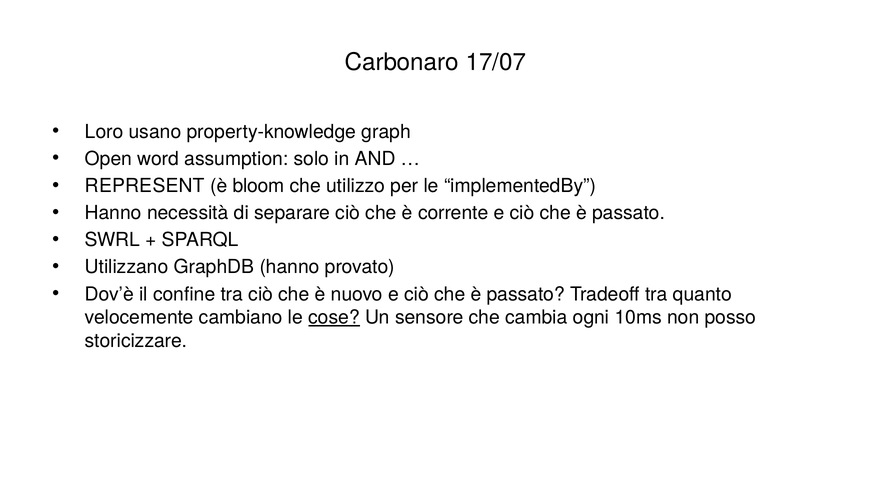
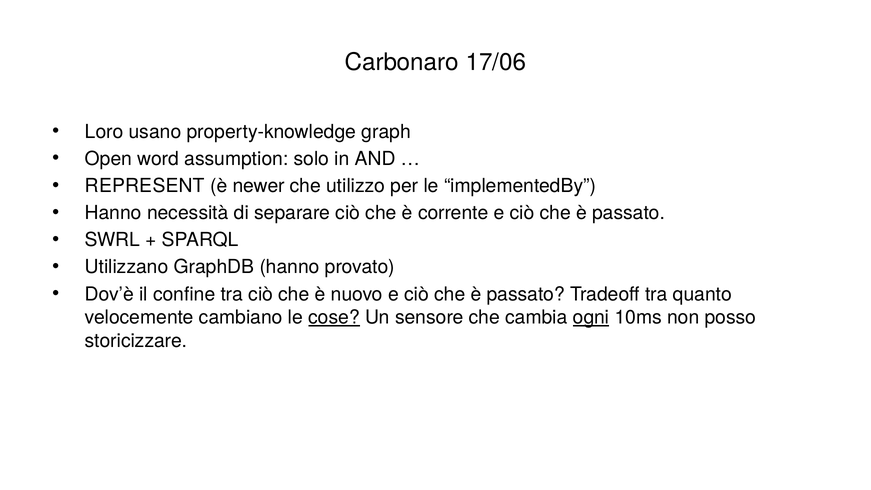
17/07: 17/07 -> 17/06
bloom: bloom -> newer
ogni underline: none -> present
